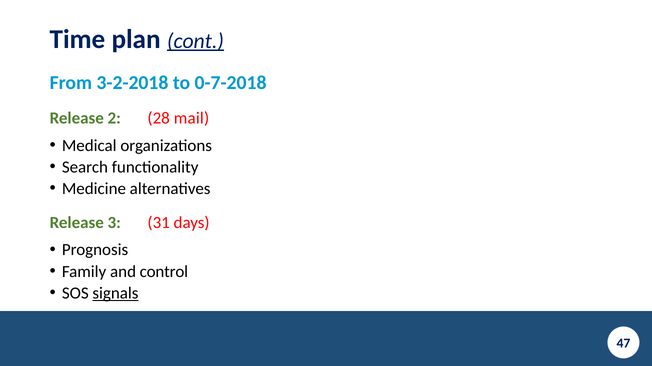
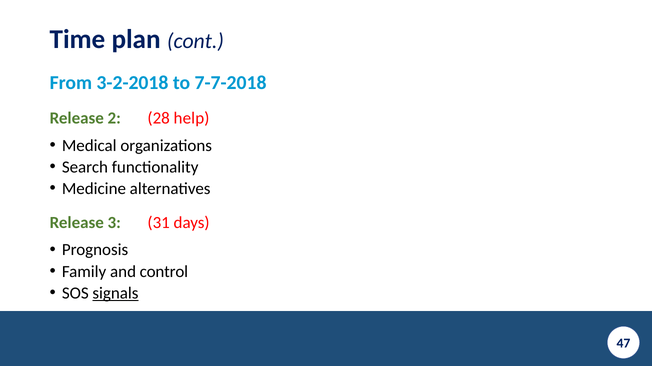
cont underline: present -> none
0-7-2018: 0-7-2018 -> 7-7-2018
mail: mail -> help
